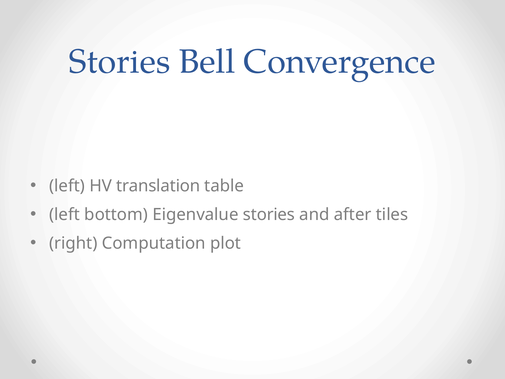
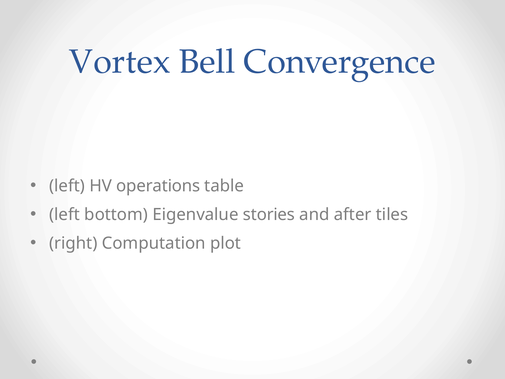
Stories at (120, 62): Stories -> Vortex
translation: translation -> operations
